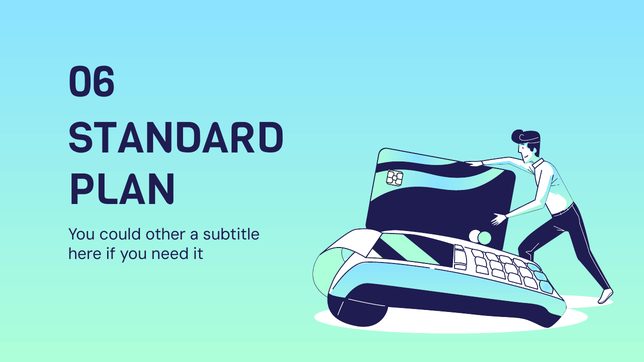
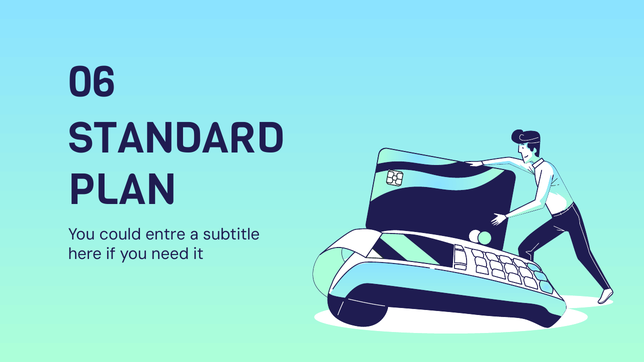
other: other -> entre
